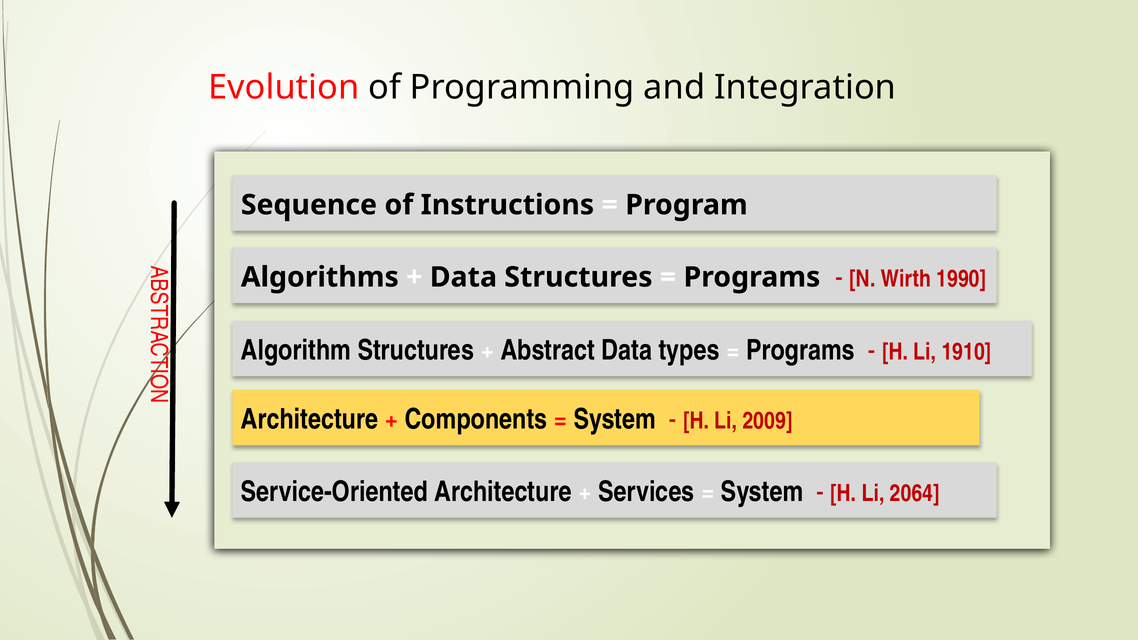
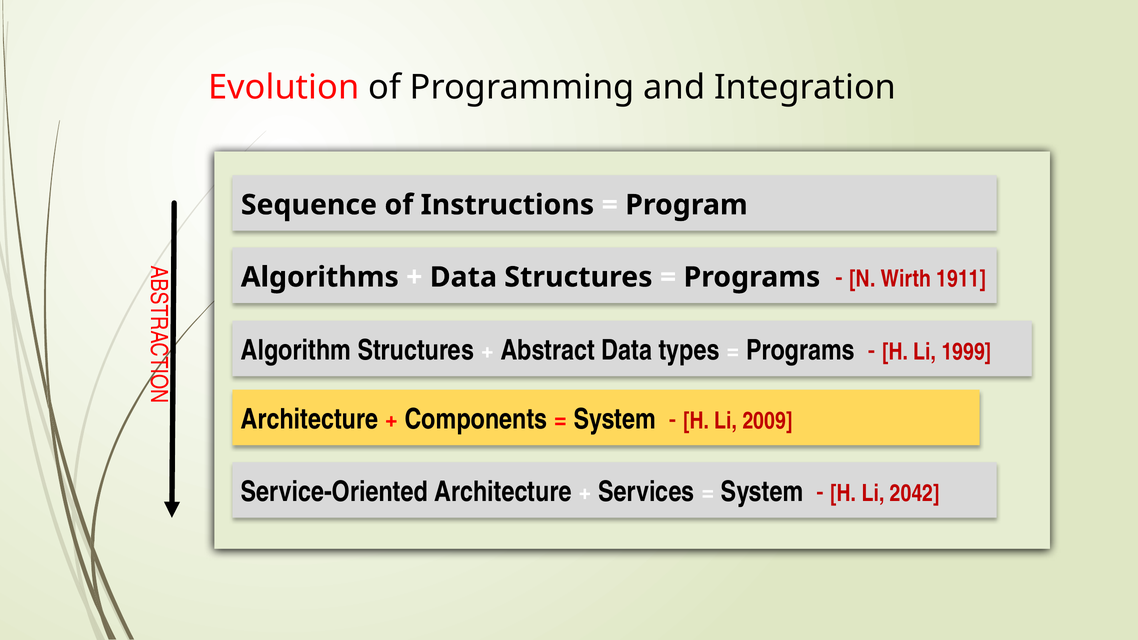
1990: 1990 -> 1911
1910: 1910 -> 1999
2064: 2064 -> 2042
